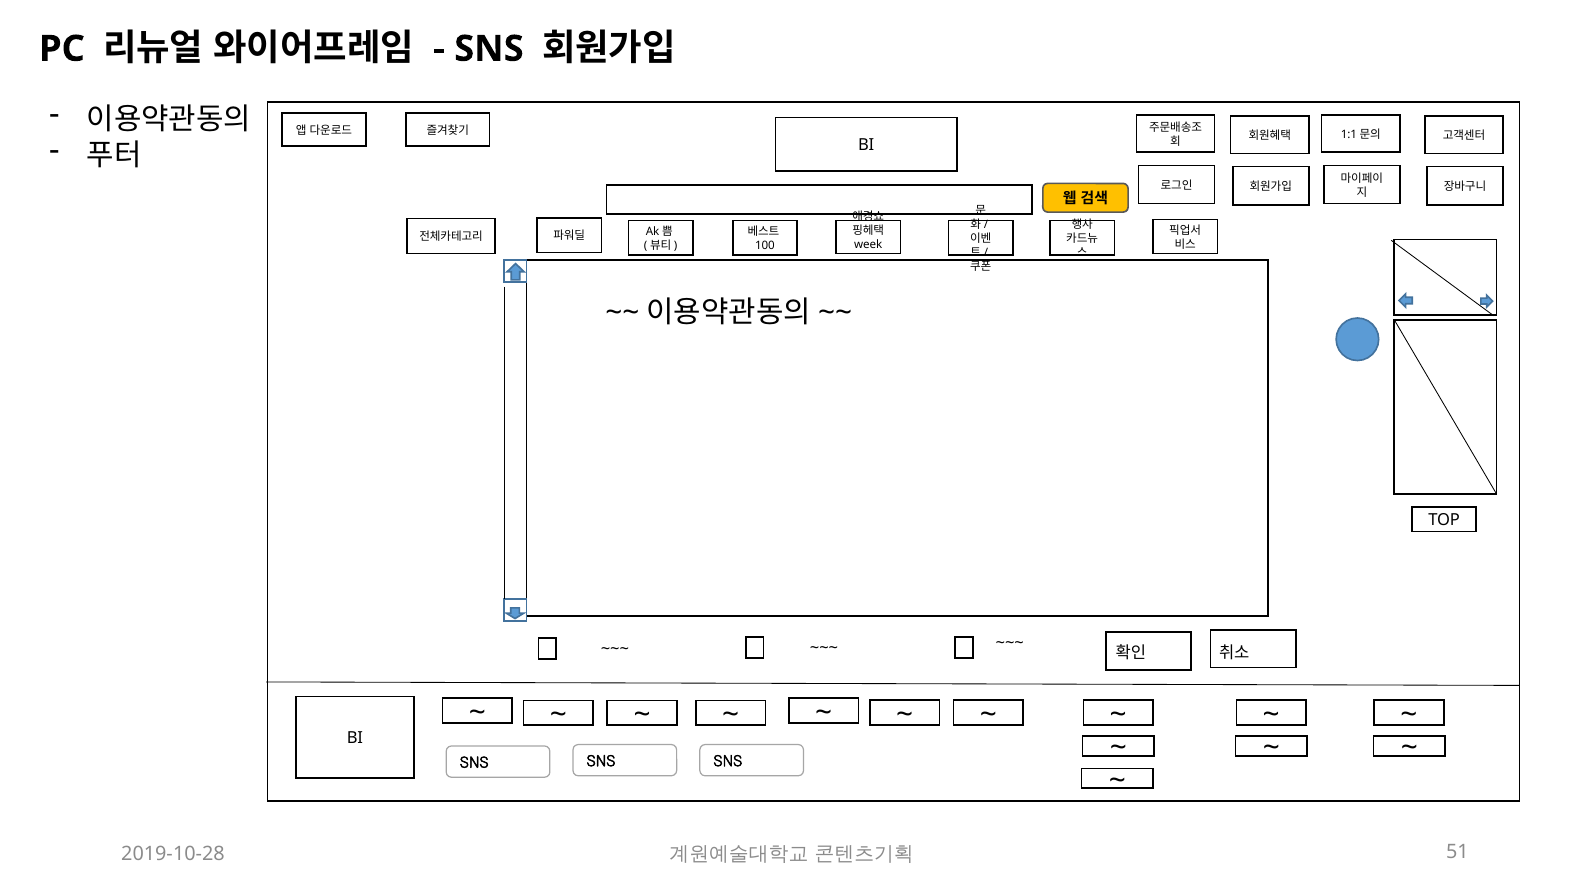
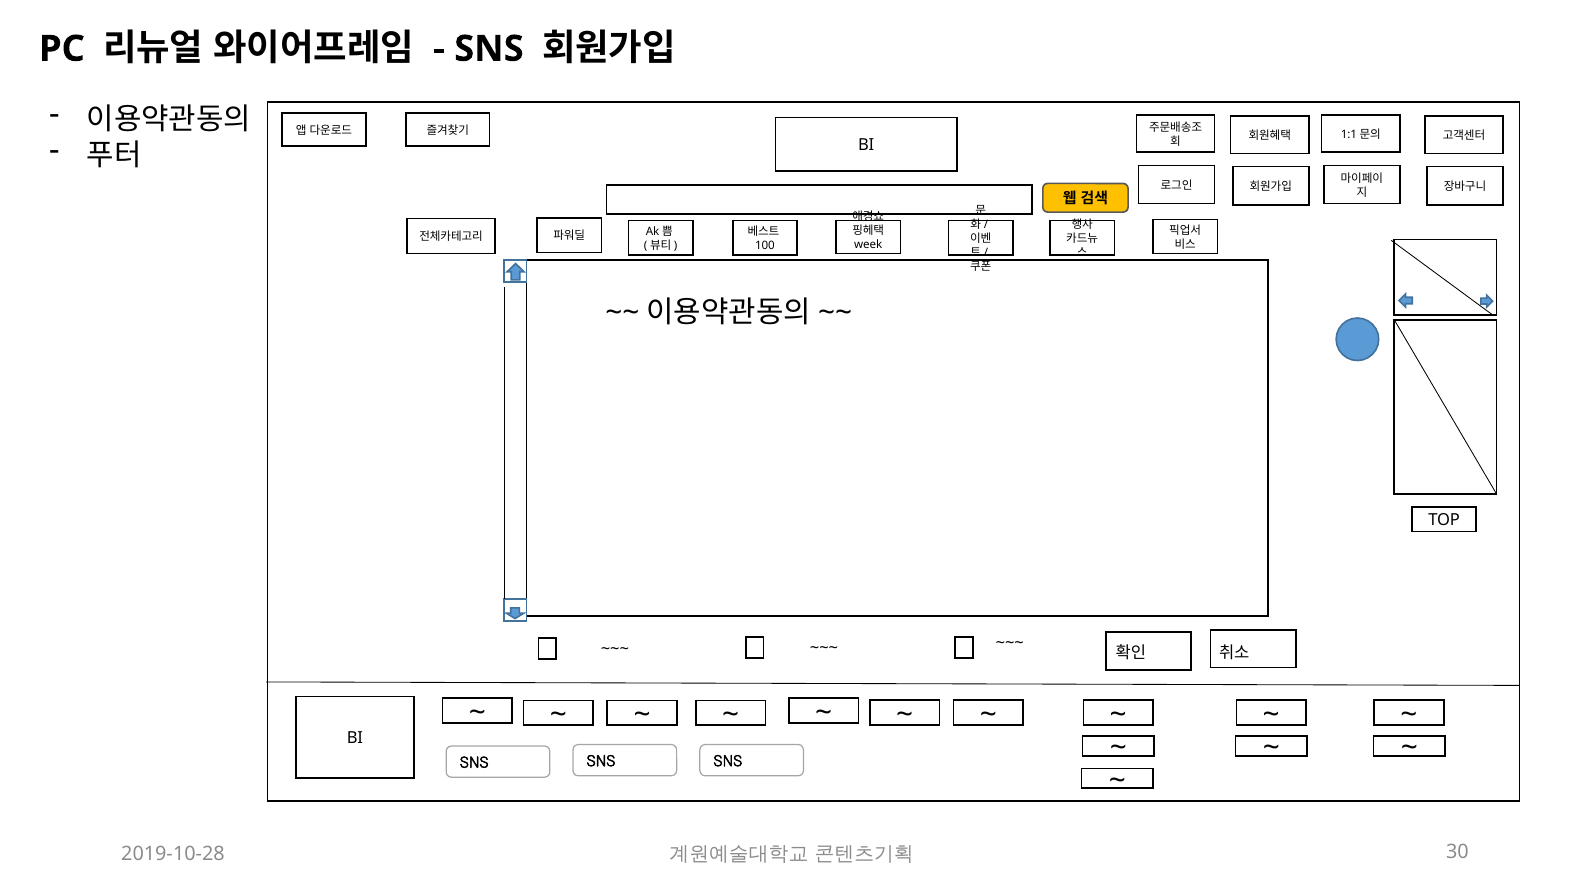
51: 51 -> 30
